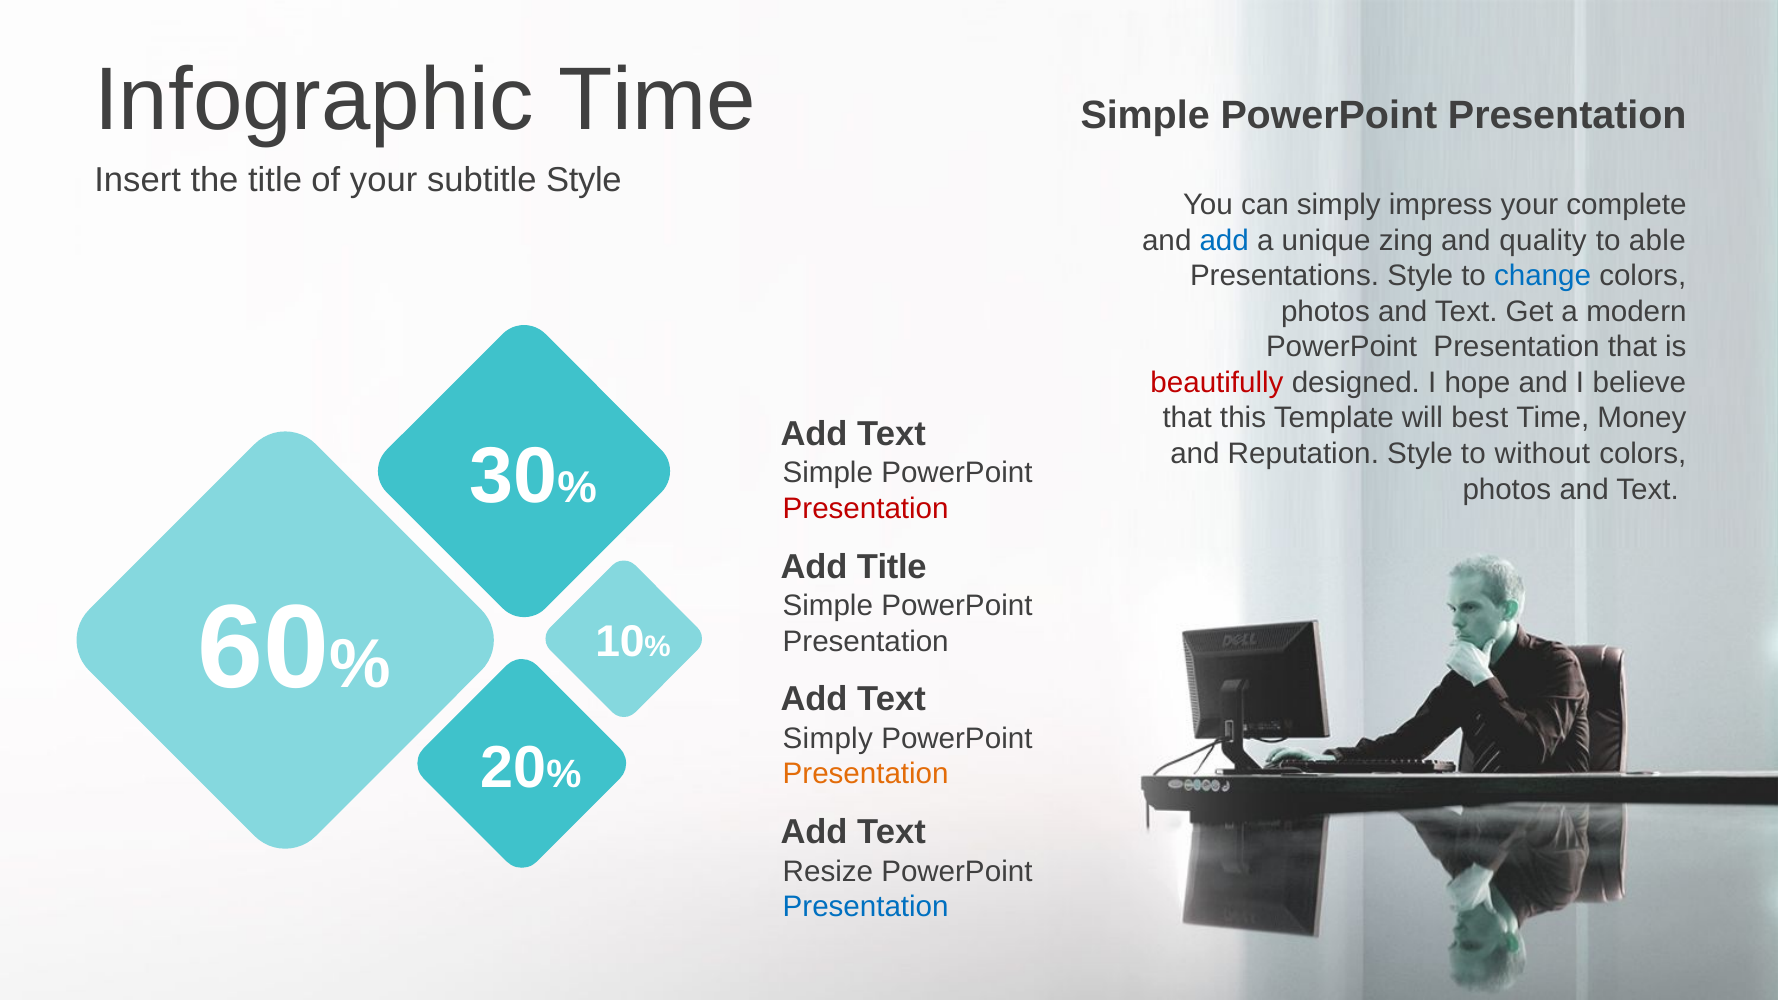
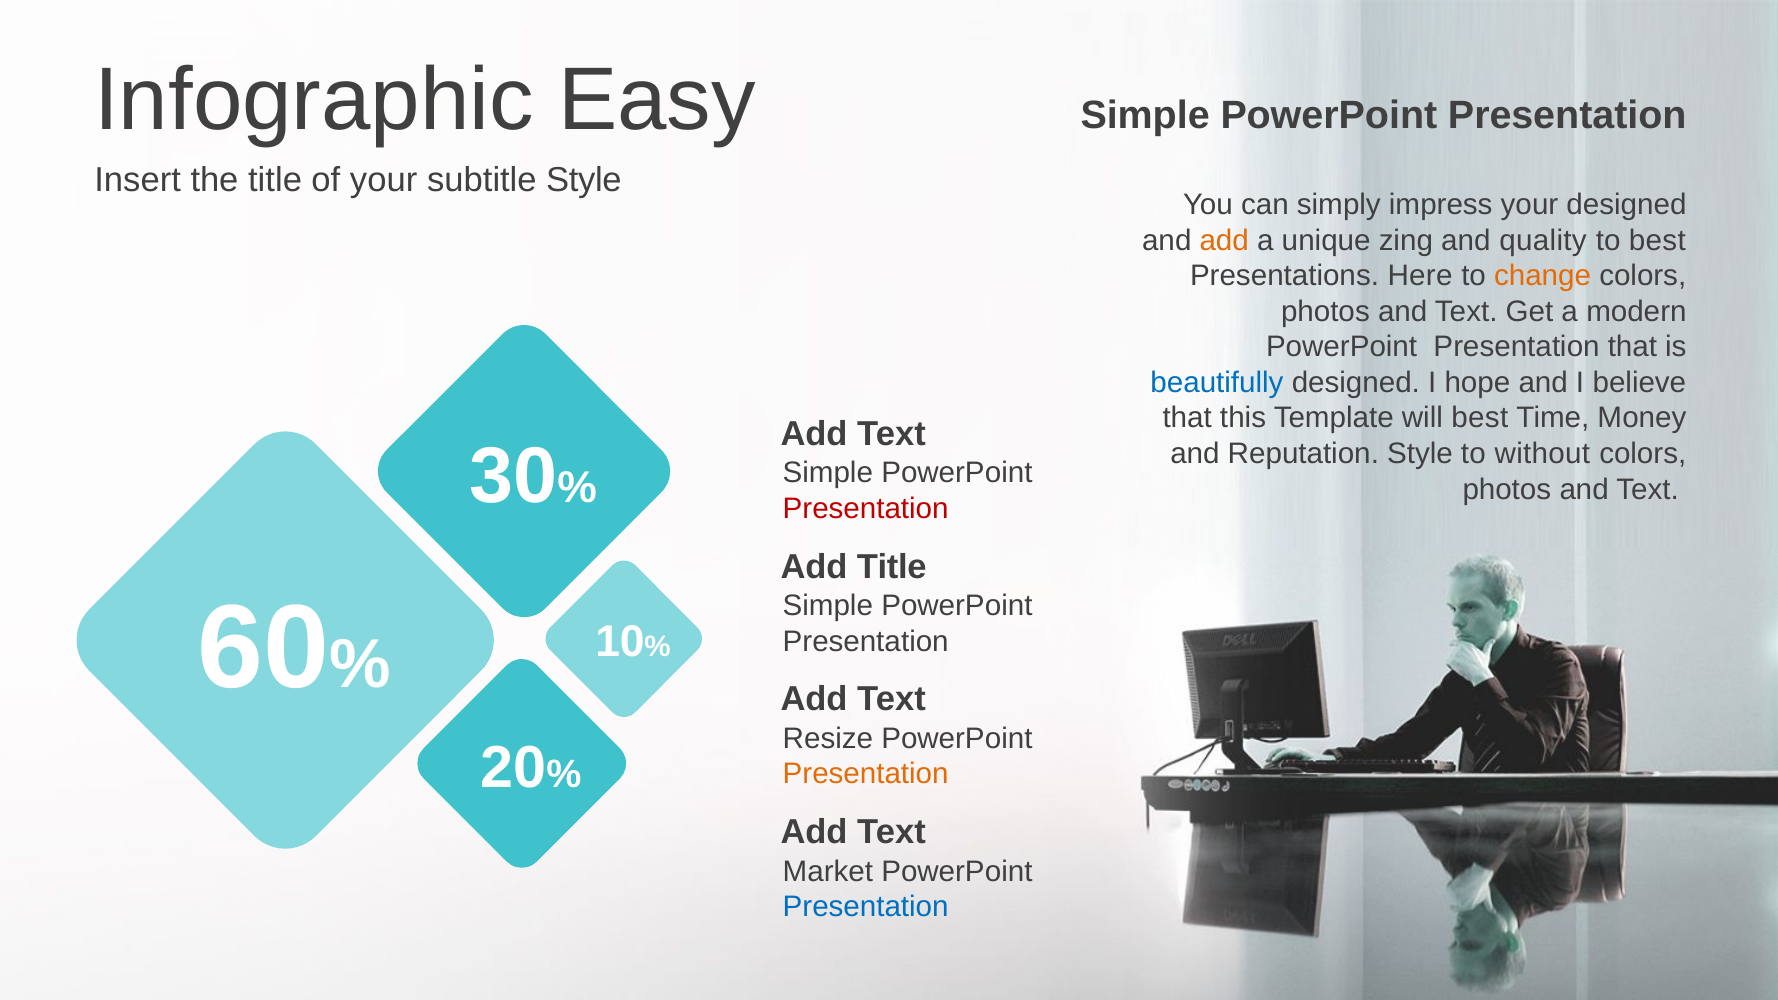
Infographic Time: Time -> Easy
your complete: complete -> designed
add at (1224, 240) colour: blue -> orange
to able: able -> best
Presentations Style: Style -> Here
change colour: blue -> orange
beautifully colour: red -> blue
Simply at (828, 739): Simply -> Resize
Resize: Resize -> Market
